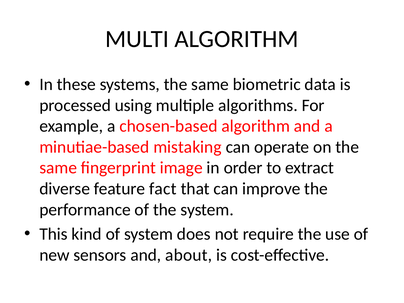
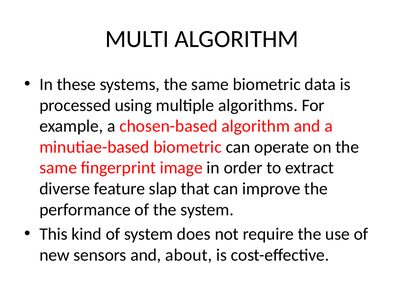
minutiae-based mistaking: mistaking -> biometric
fact: fact -> slap
